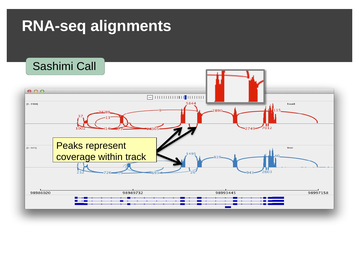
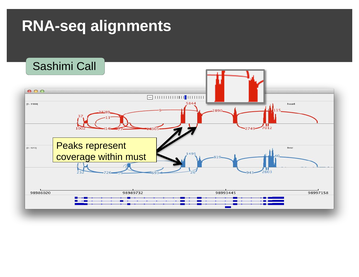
track: track -> must
